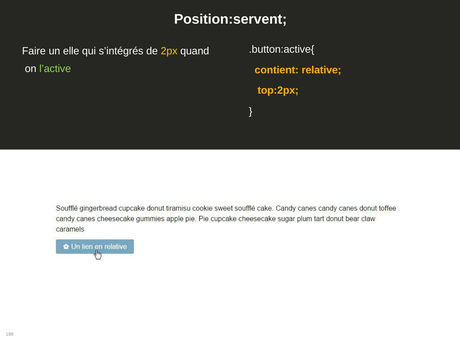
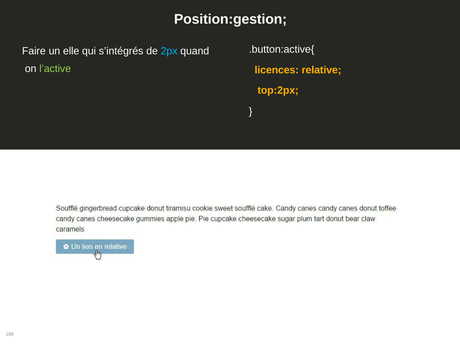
Position:servent: Position:servent -> Position:gestion
2px colour: yellow -> light blue
contient: contient -> licences
